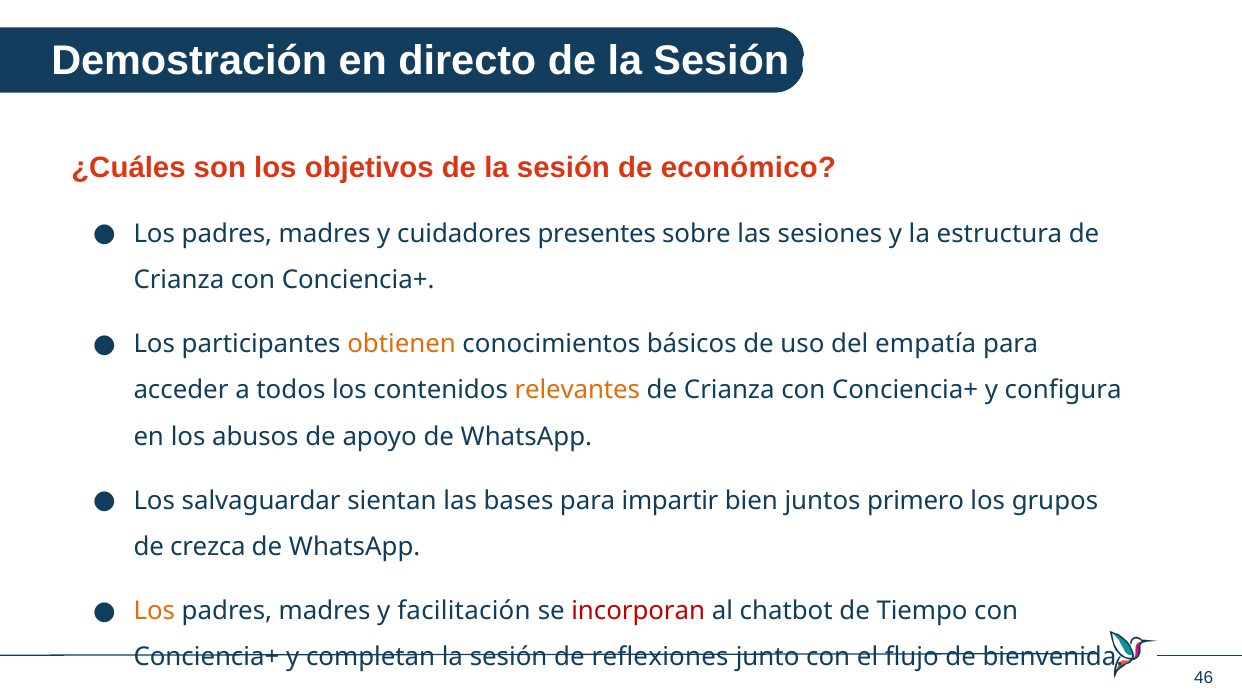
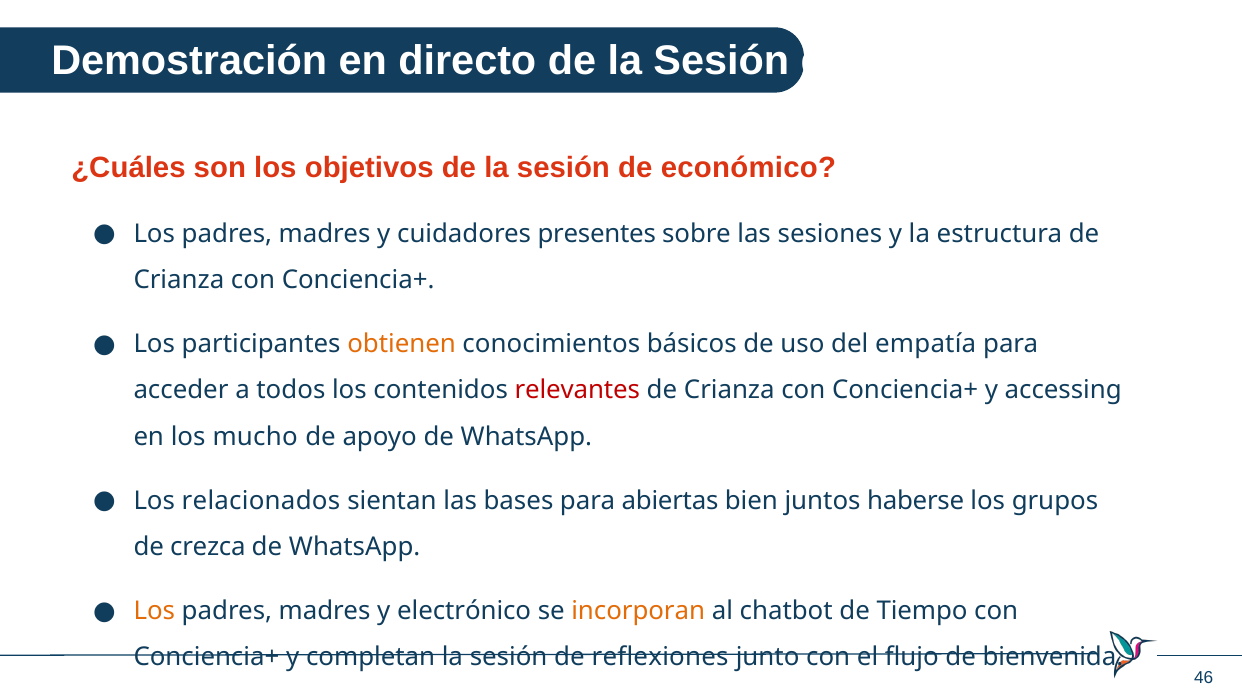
relevantes colour: orange -> red
configura: configura -> accessing
abusos: abusos -> mucho
salvaguardar: salvaguardar -> relacionados
impartir: impartir -> abiertas
primero: primero -> haberse
facilitación: facilitación -> electrónico
incorporan colour: red -> orange
